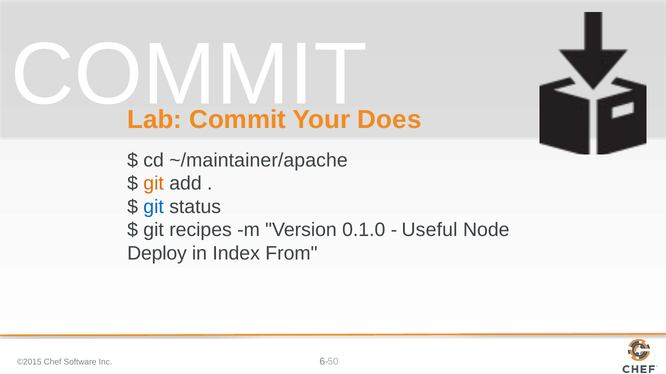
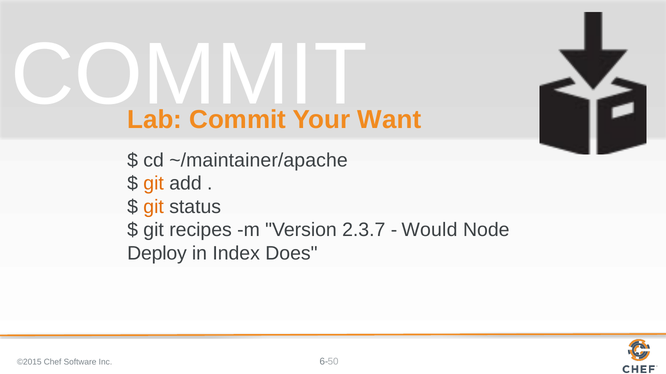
Does: Does -> Want
git at (154, 207) colour: blue -> orange
0.1.0: 0.1.0 -> 2.3.7
Useful: Useful -> Would
From: From -> Does
